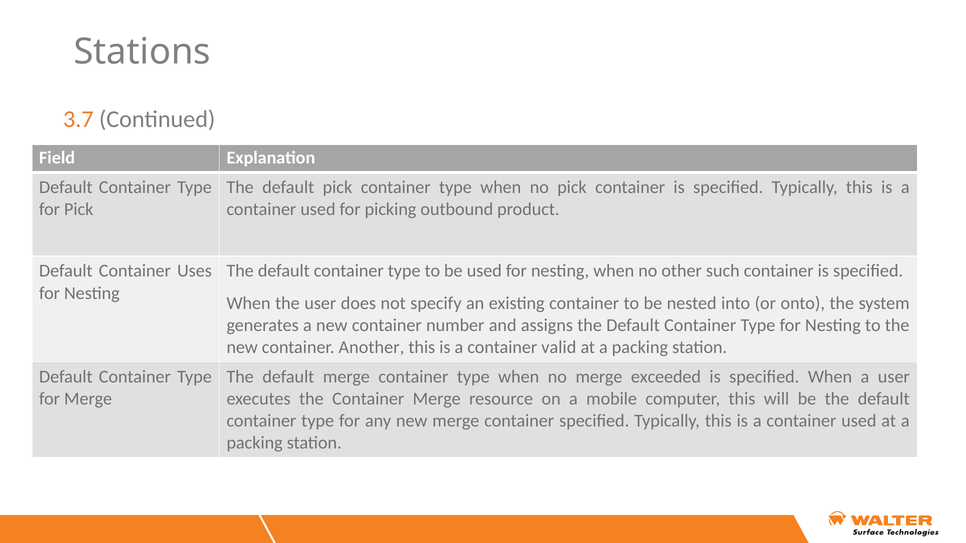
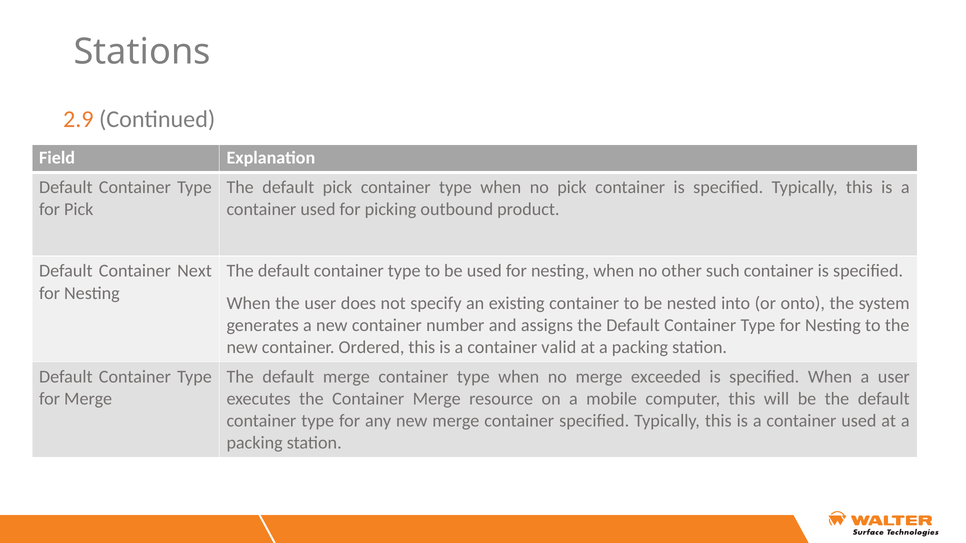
3.7: 3.7 -> 2.9
Uses: Uses -> Next
Another: Another -> Ordered
